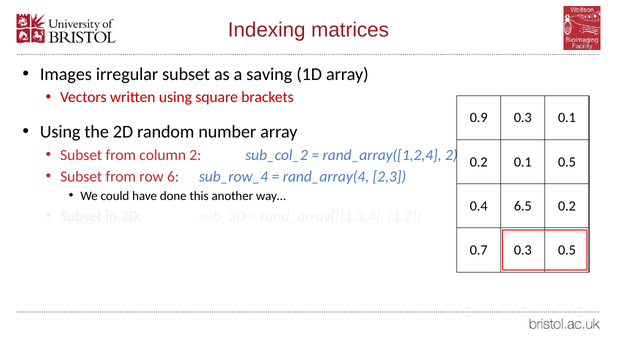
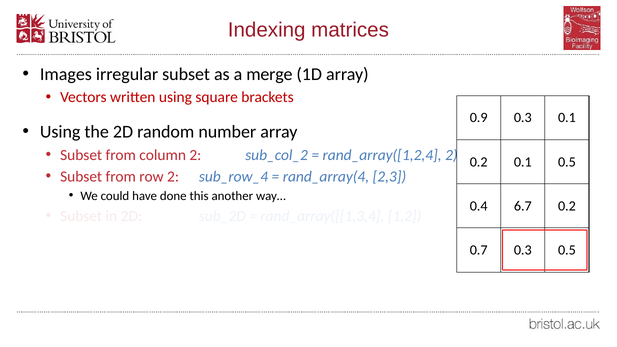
saving: saving -> merge
row 6: 6 -> 2
6.5: 6.5 -> 6.7
